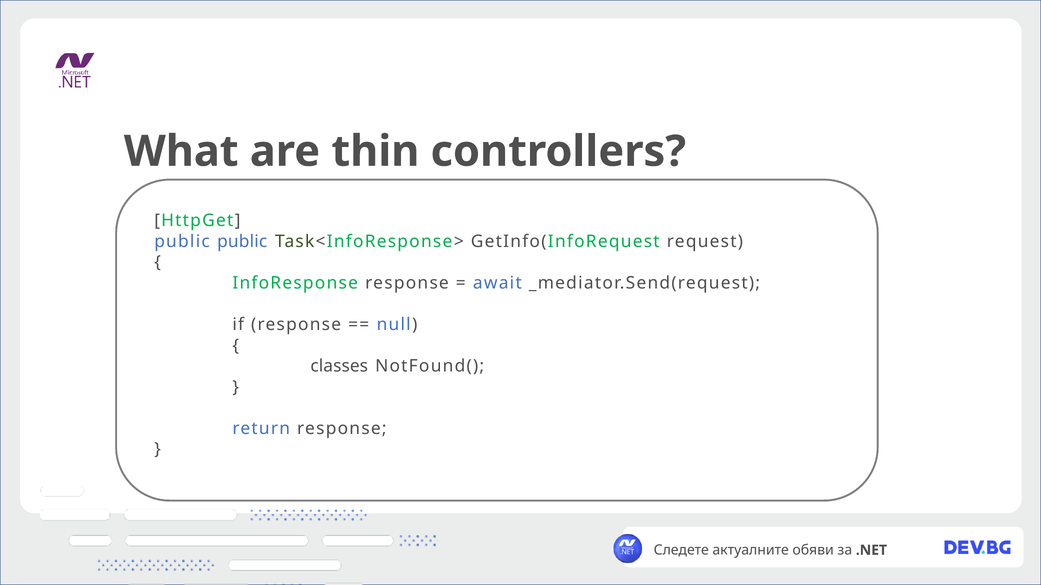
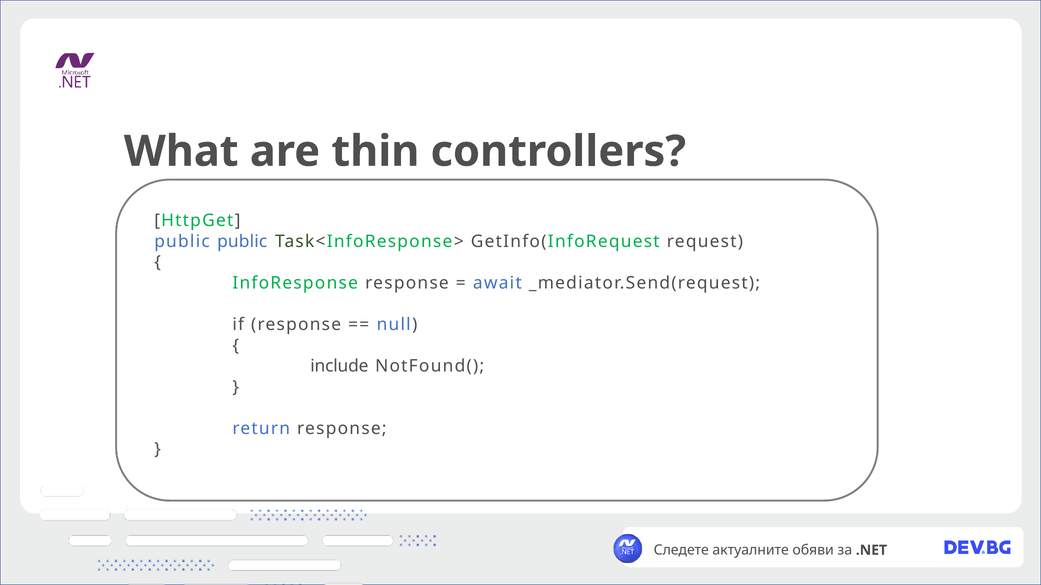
classes: classes -> include
